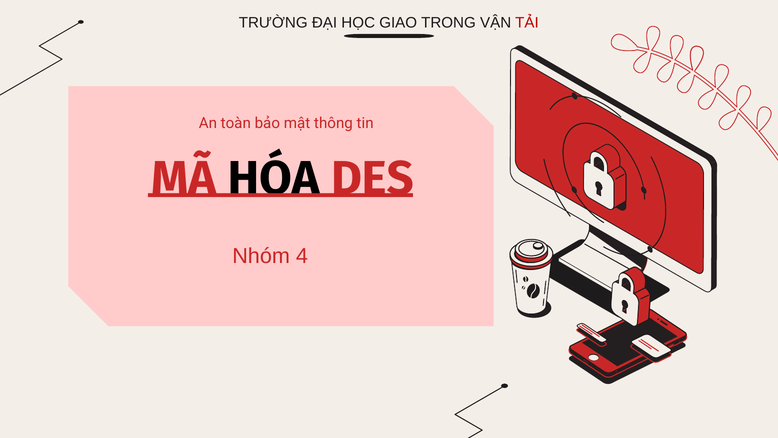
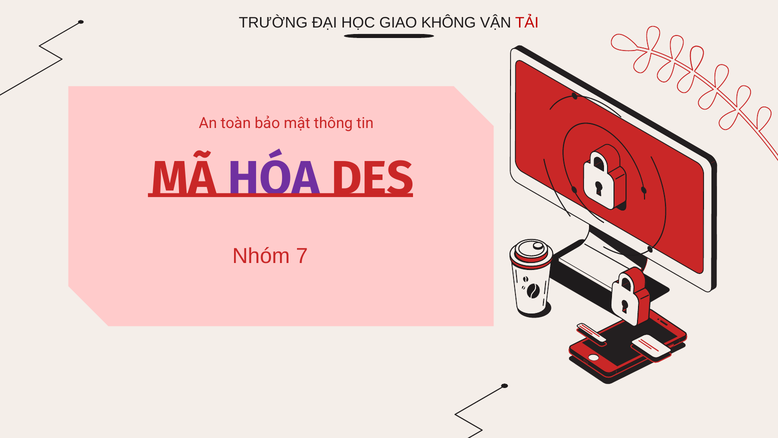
TRONG: TRONG -> KHÔNG
HÓA colour: black -> purple
4: 4 -> 7
